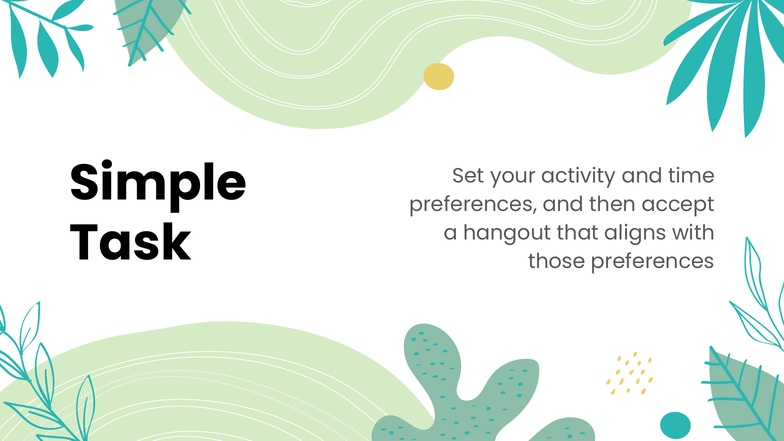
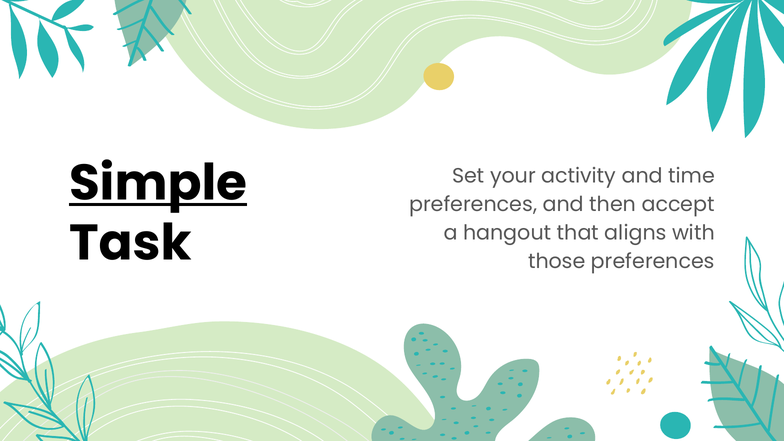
Simple underline: none -> present
